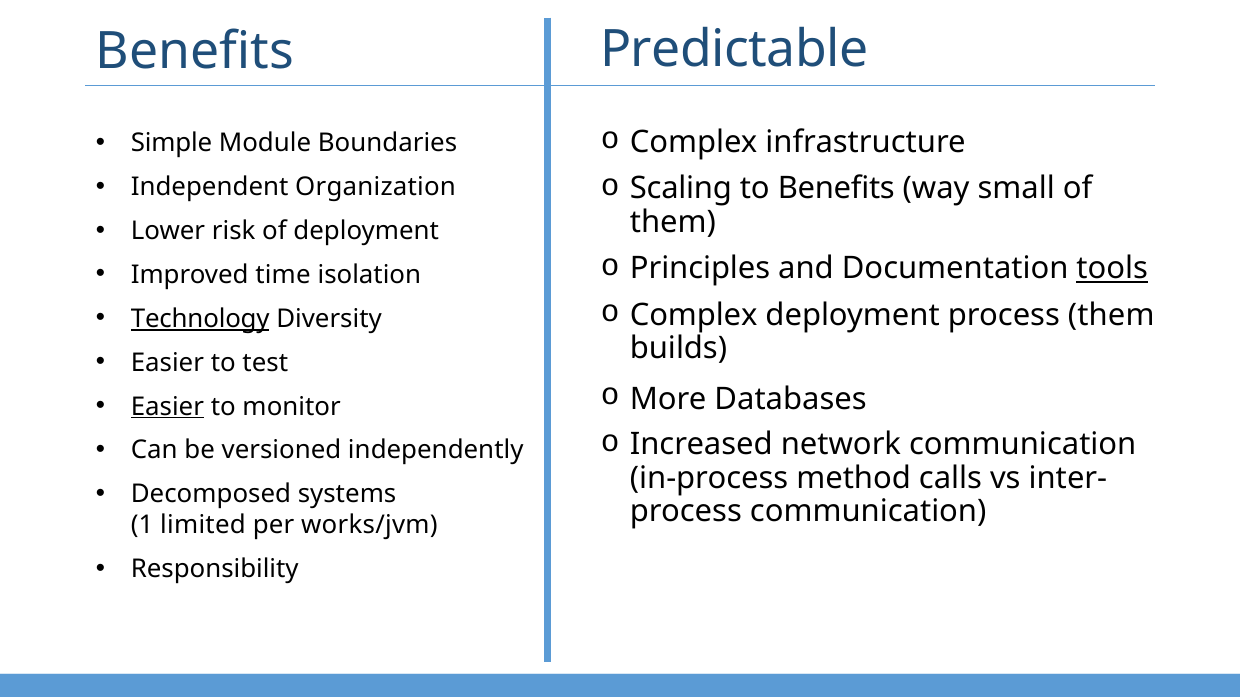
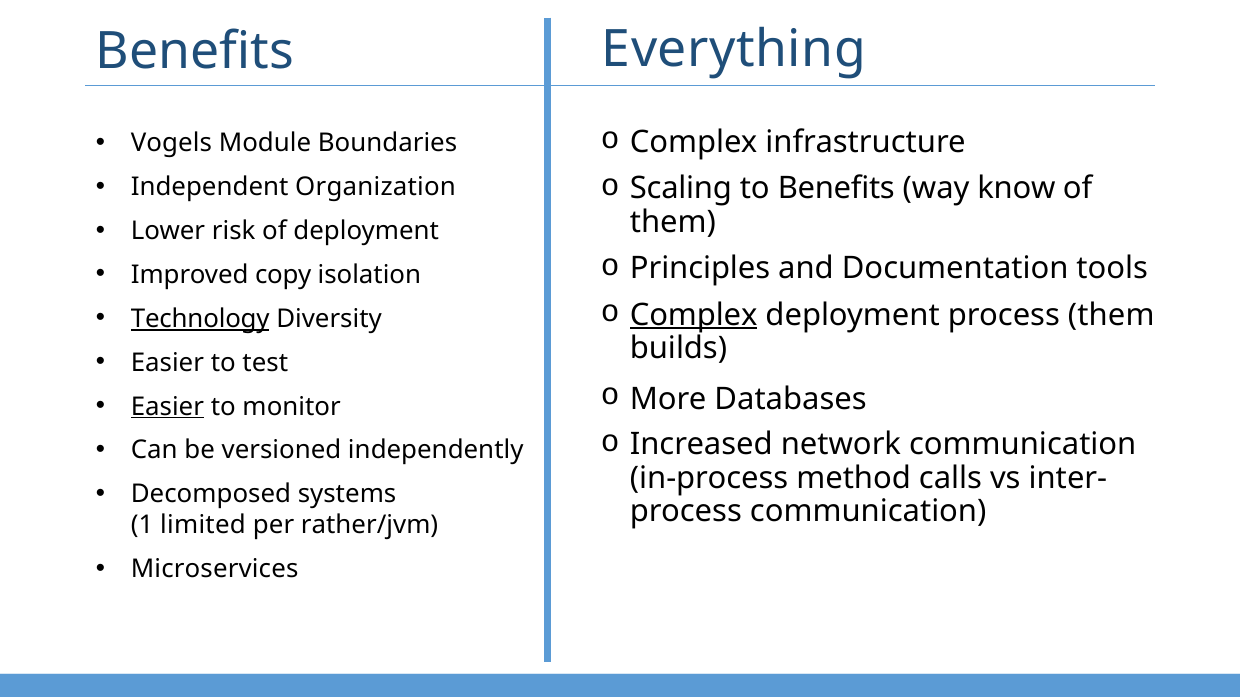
Predictable: Predictable -> Everything
Simple: Simple -> Vogels
small: small -> know
tools underline: present -> none
time: time -> copy
Complex at (694, 315) underline: none -> present
works/jvm: works/jvm -> rather/jvm
Responsibility: Responsibility -> Microservices
